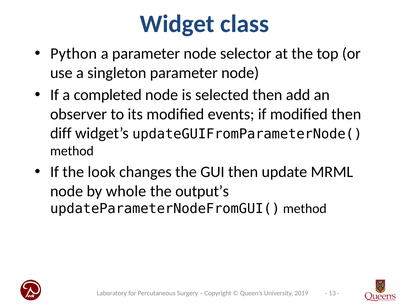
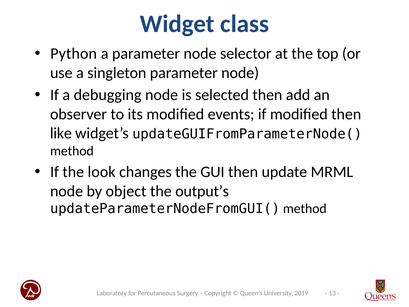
completed: completed -> debugging
diff: diff -> like
whole: whole -> object
